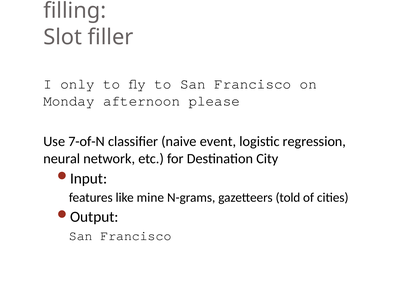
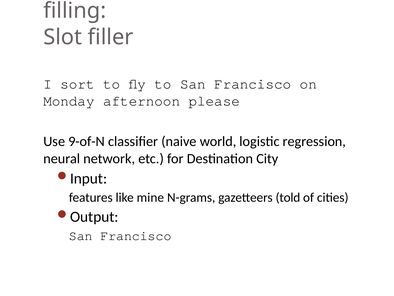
only: only -> sort
7-of-N: 7-of-N -> 9-of-N
event: event -> world
